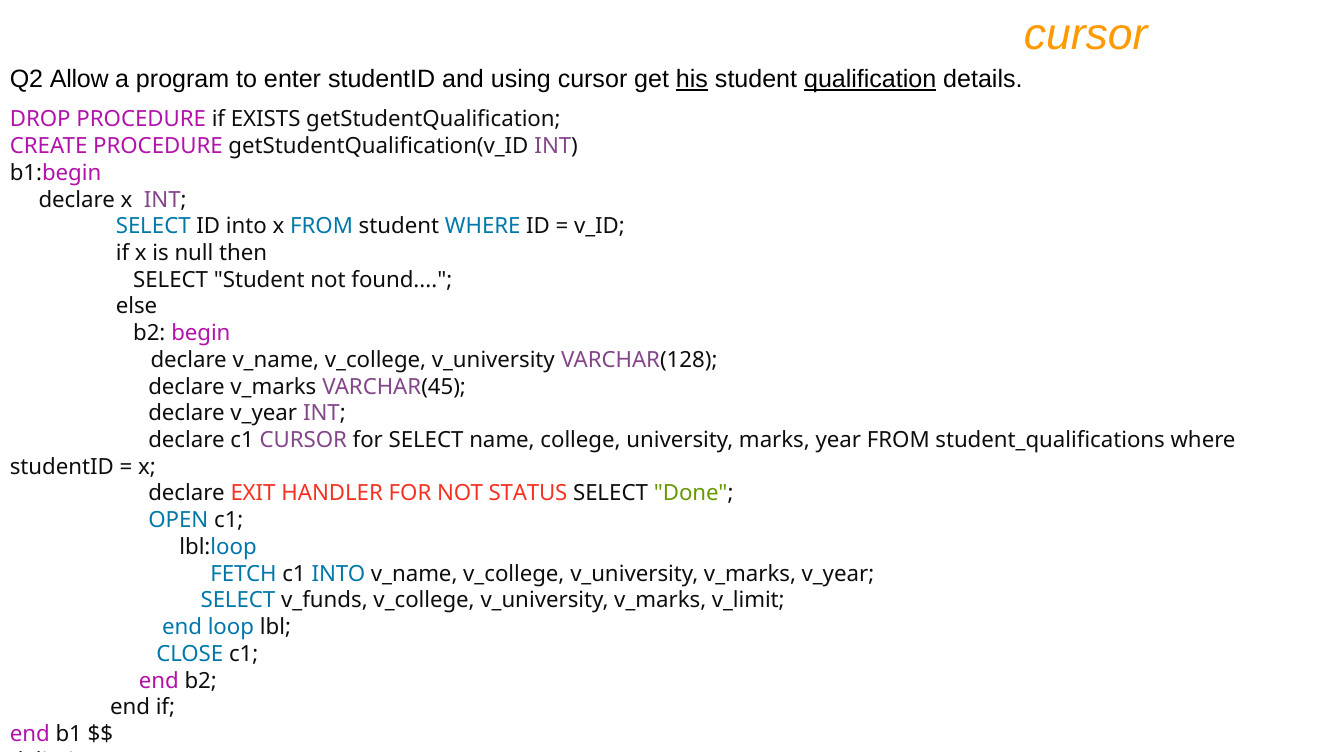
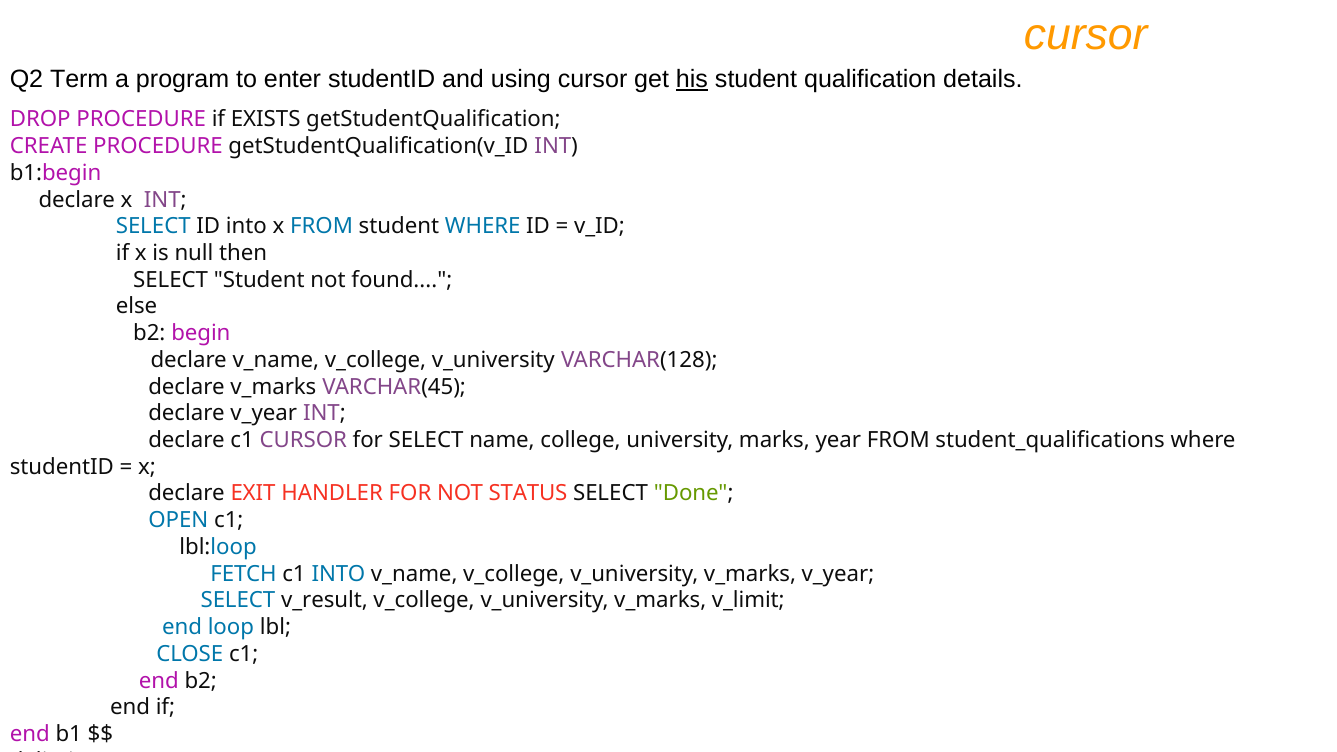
Allow: Allow -> Term
qualification underline: present -> none
v_funds: v_funds -> v_result
